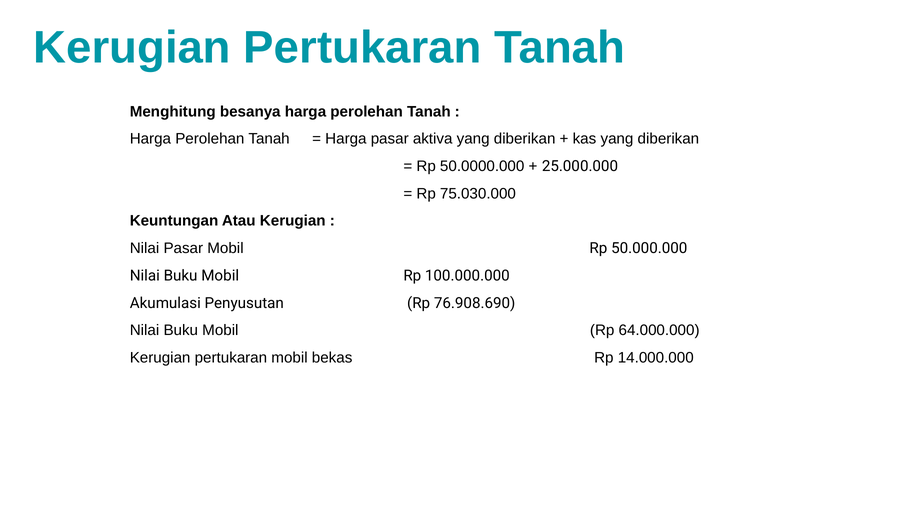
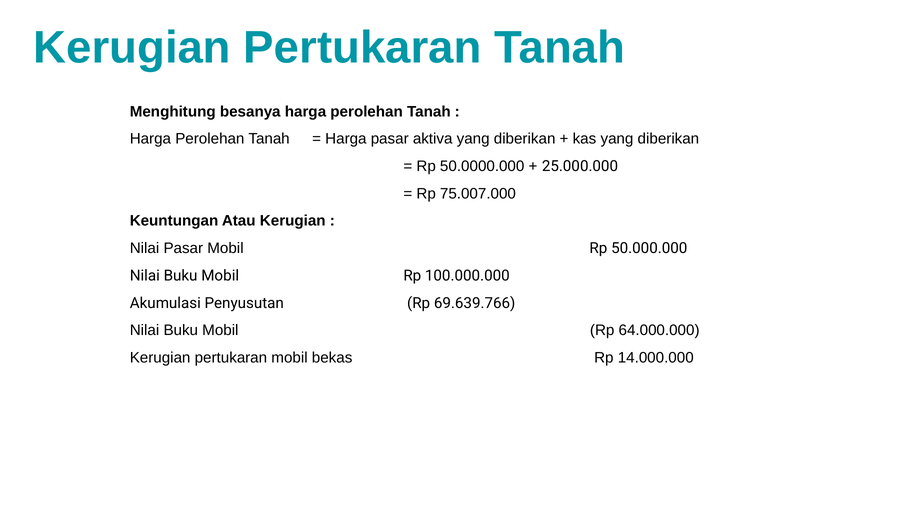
75.030.000: 75.030.000 -> 75.007.000
76.908.690: 76.908.690 -> 69.639.766
